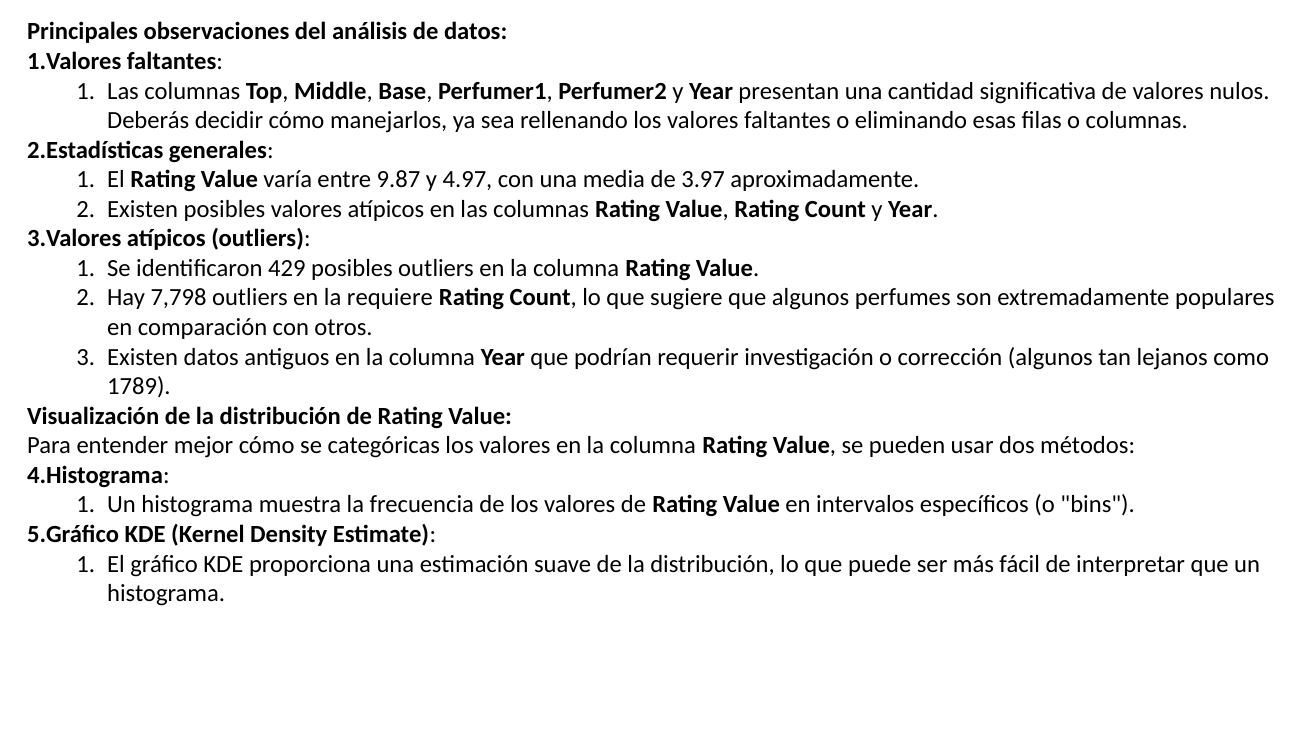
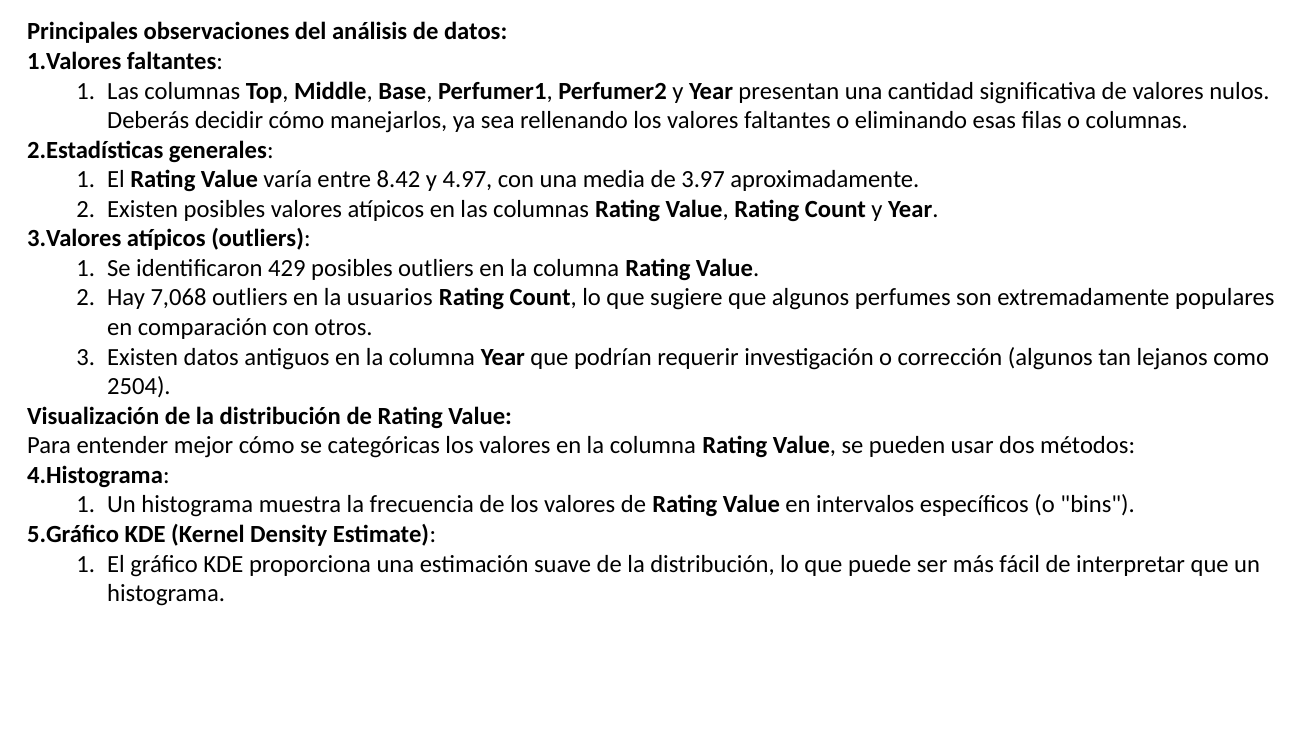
9.87: 9.87 -> 8.42
7,798: 7,798 -> 7,068
requiere: requiere -> usuarios
1789: 1789 -> 2504
